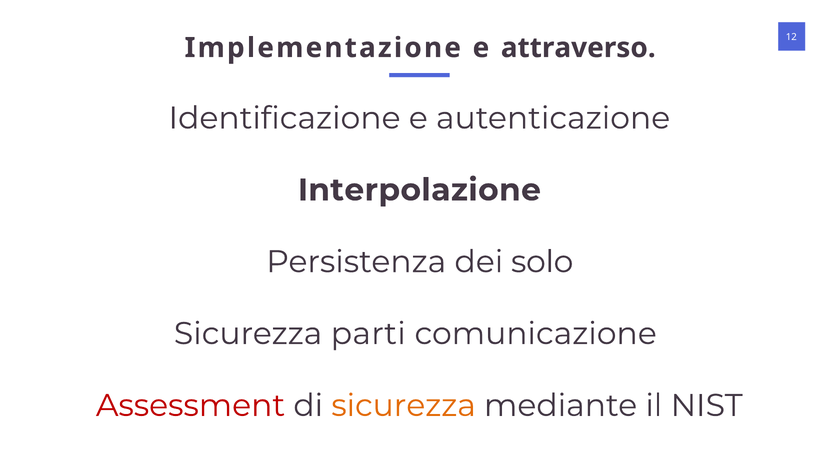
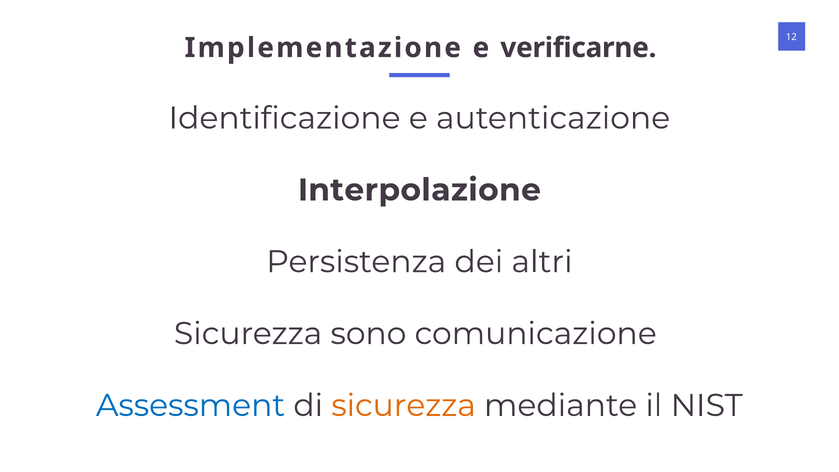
attraverso: attraverso -> verificarne
solo: solo -> altri
parti: parti -> sono
Assessment colour: red -> blue
